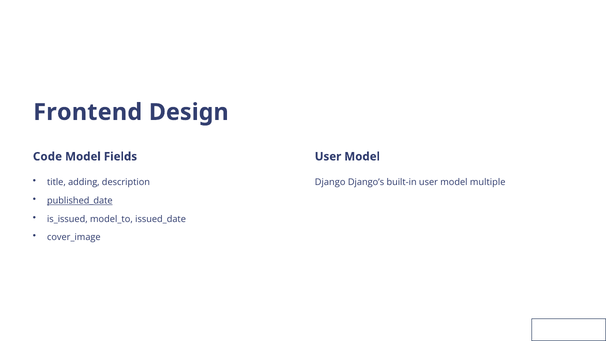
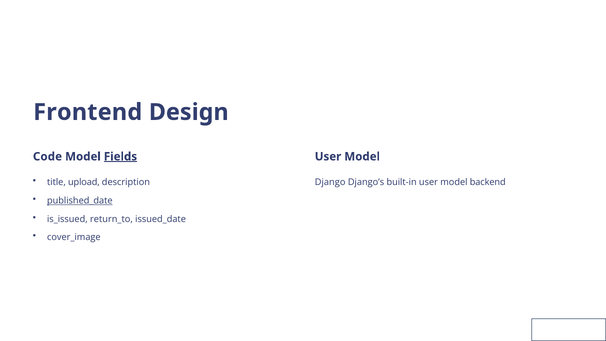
Fields underline: none -> present
adding: adding -> upload
multiple: multiple -> backend
model_to: model_to -> return_to
